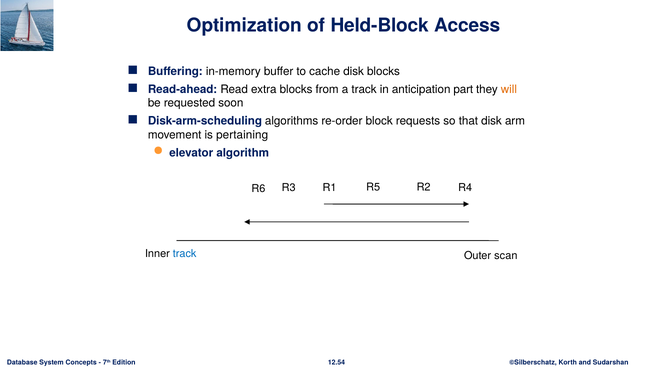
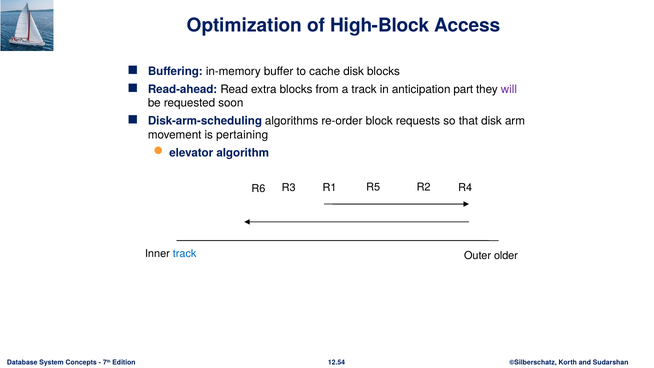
Held-Block: Held-Block -> High-Block
will colour: orange -> purple
scan: scan -> older
